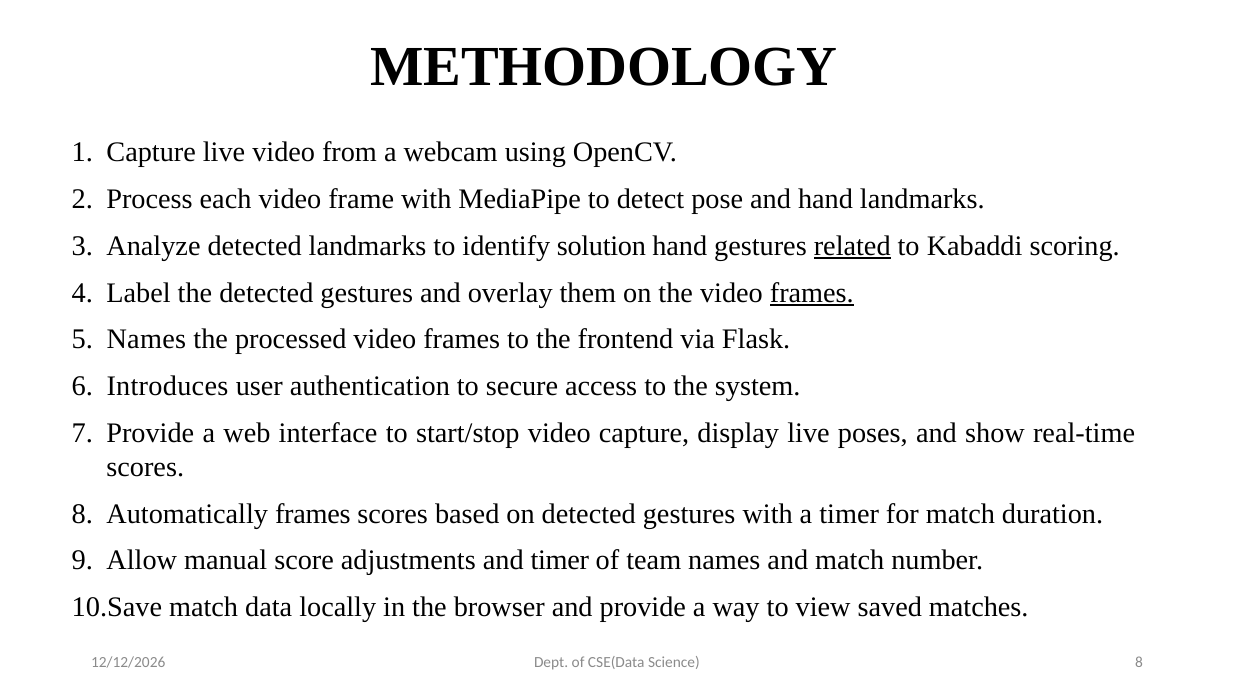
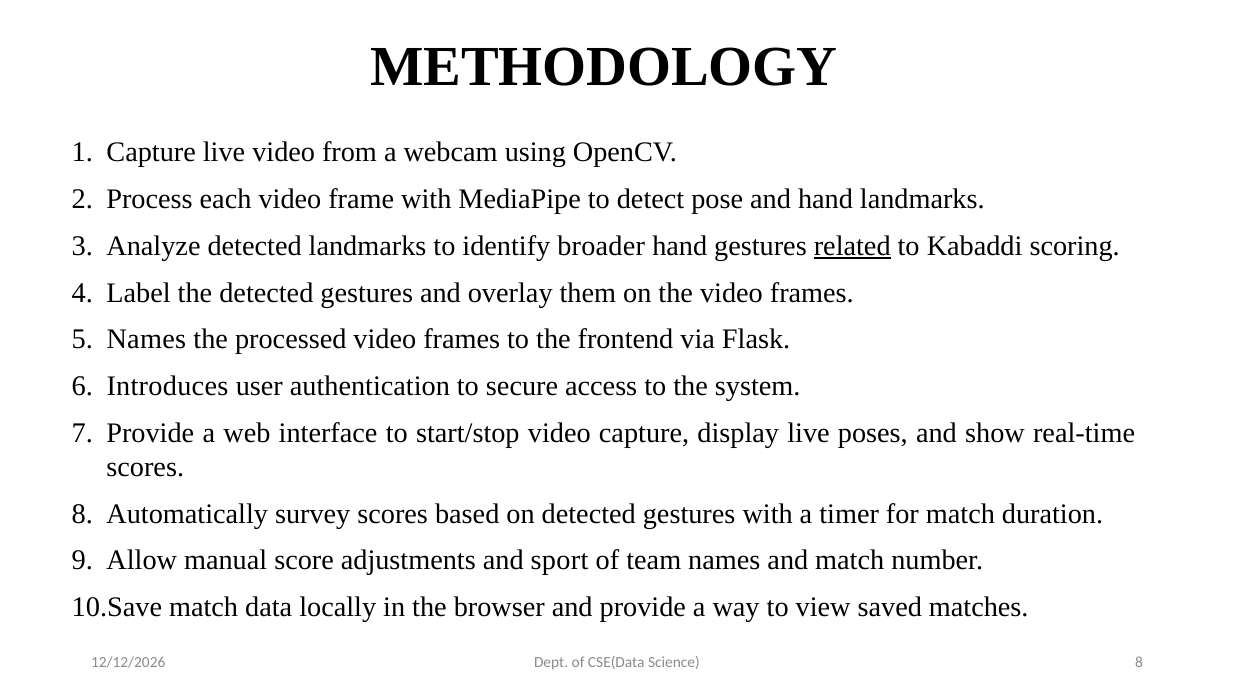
solution: solution -> broader
frames at (812, 293) underline: present -> none
Automatically frames: frames -> survey
and timer: timer -> sport
